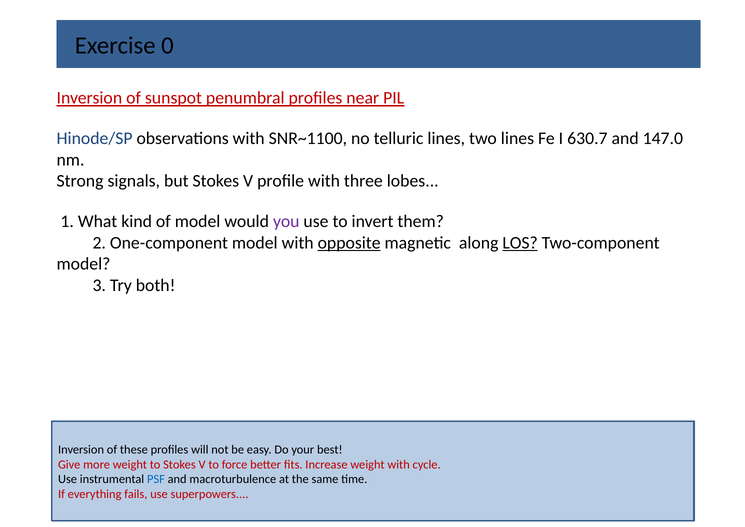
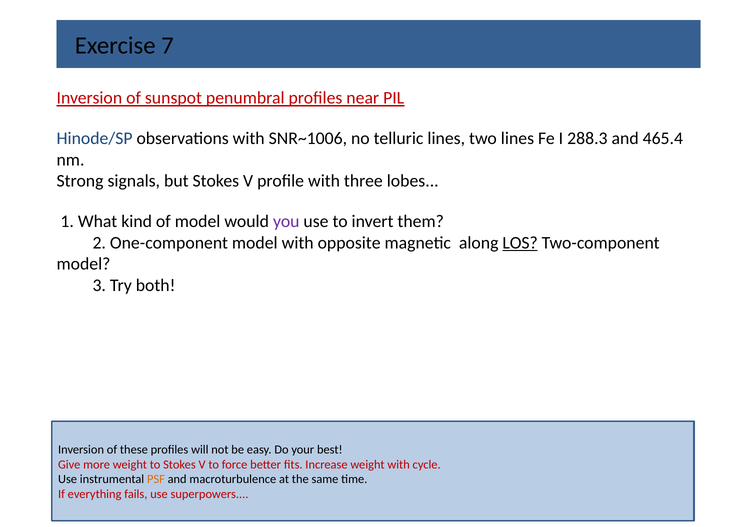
0: 0 -> 7
SNR~1100: SNR~1100 -> SNR~1006
630.7: 630.7 -> 288.3
147.0: 147.0 -> 465.4
opposite underline: present -> none
PSF colour: blue -> orange
